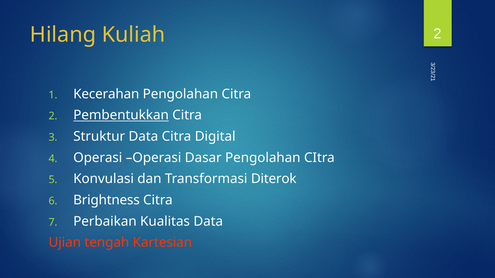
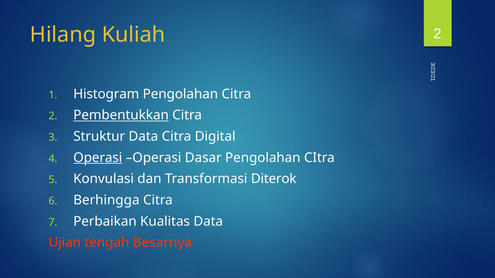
Kecerahan: Kecerahan -> Histogram
Operasi at (98, 158) underline: none -> present
Brightness: Brightness -> Berhingga
Kartesian: Kartesian -> Besarnya
